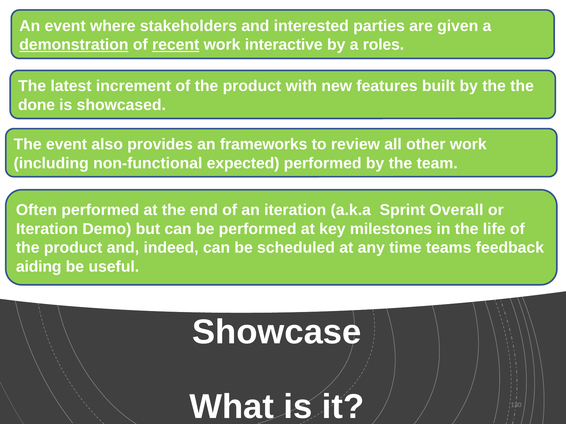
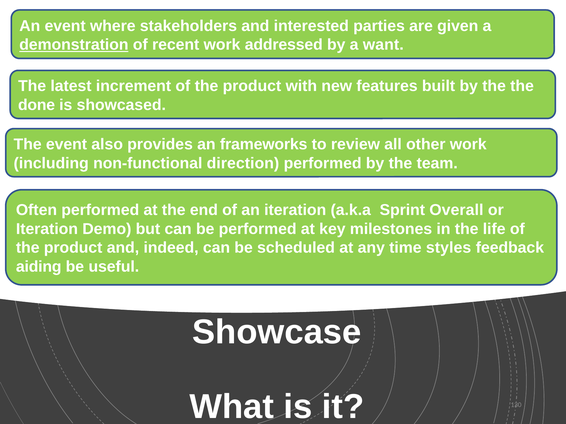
recent underline: present -> none
interactive: interactive -> addressed
roles: roles -> want
expected: expected -> direction
teams: teams -> styles
